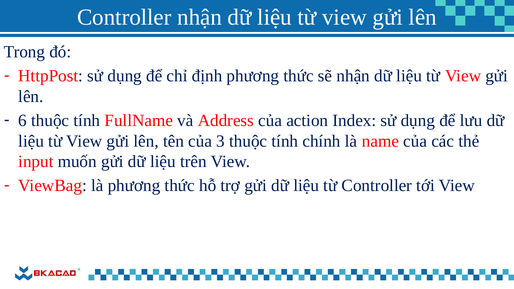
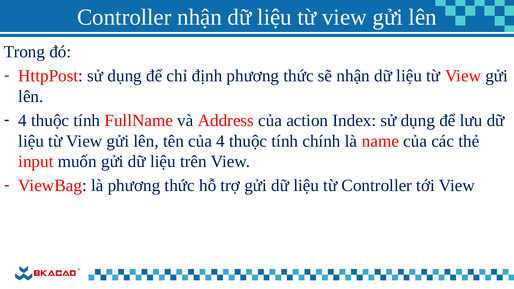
6 at (23, 121): 6 -> 4
của 3: 3 -> 4
